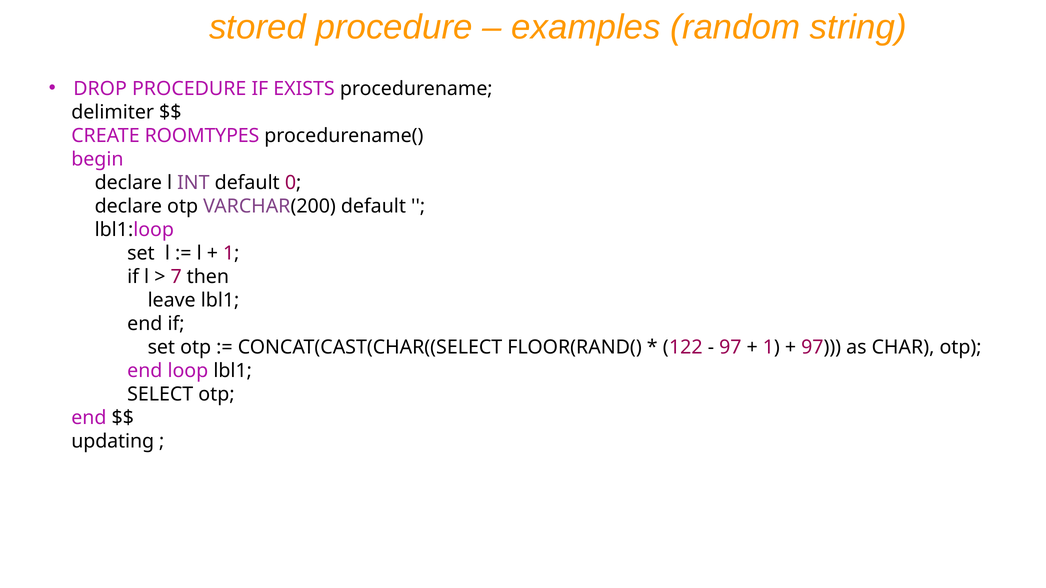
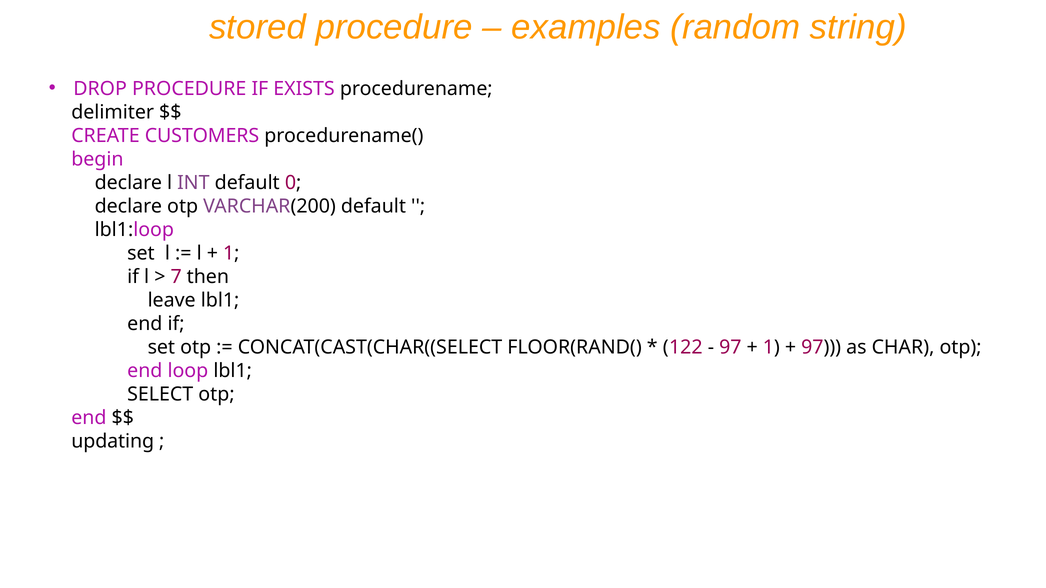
ROOMTYPES: ROOMTYPES -> CUSTOMERS
